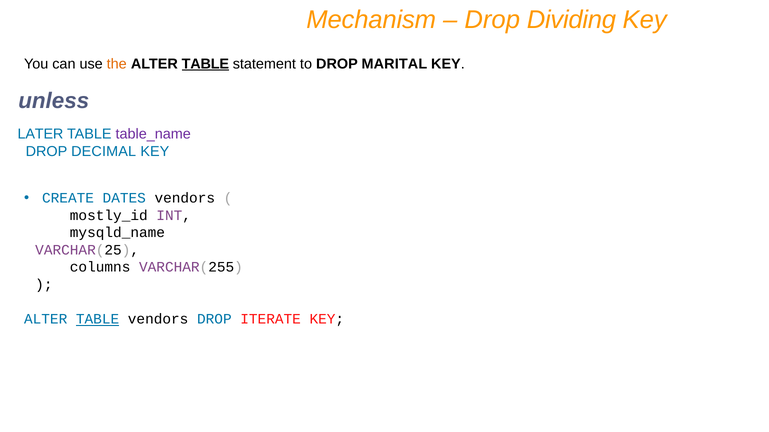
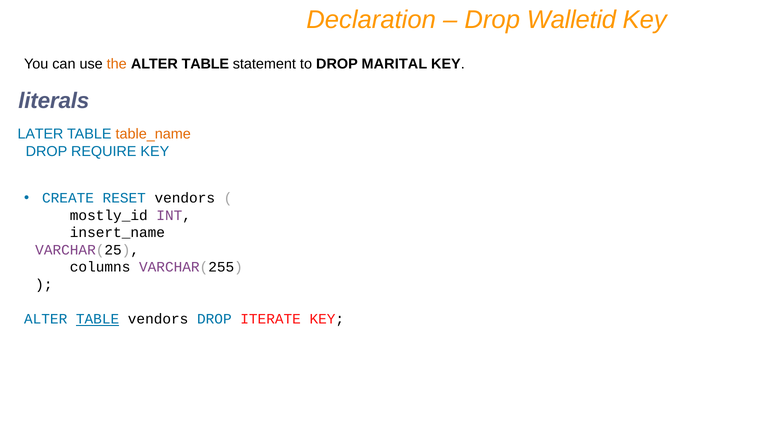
Mechanism: Mechanism -> Declaration
Dividing: Dividing -> Walletid
TABLE at (205, 64) underline: present -> none
unless: unless -> literals
table_name colour: purple -> orange
DECIMAL: DECIMAL -> REQUIRE
DATES: DATES -> RESET
mysqld_name: mysqld_name -> insert_name
